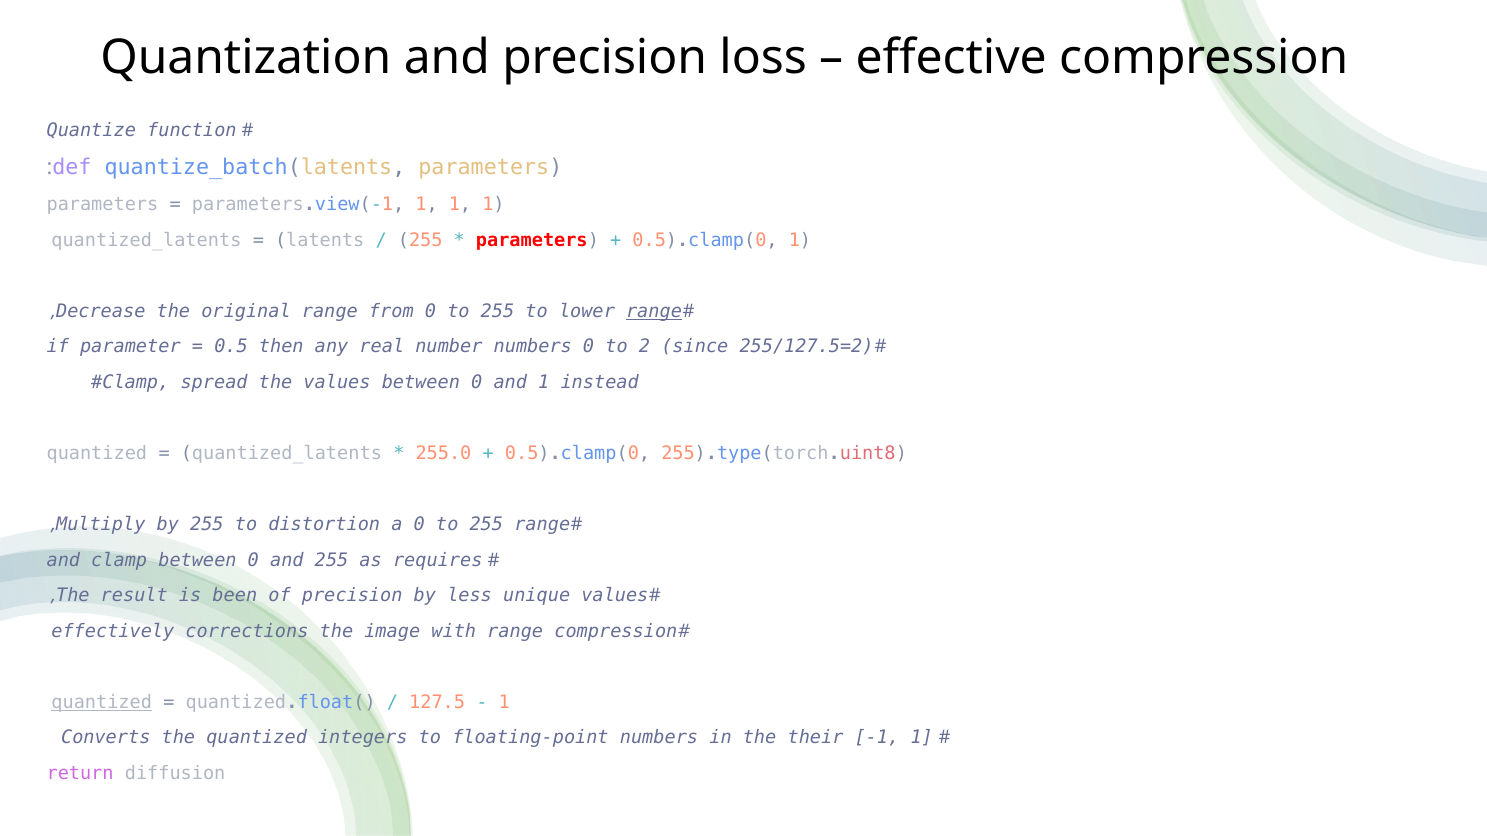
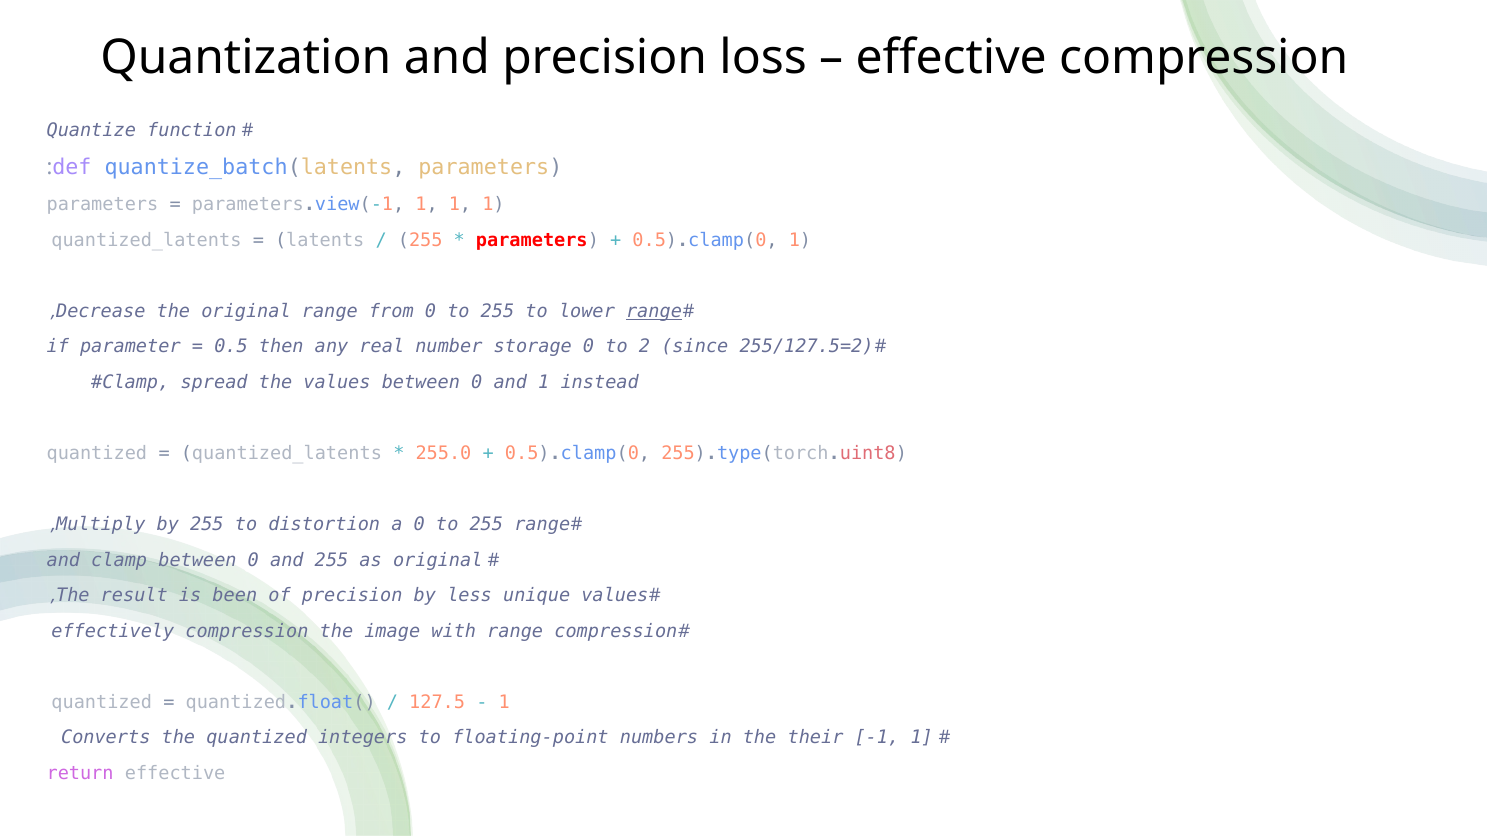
number numbers: numbers -> storage
as requires: requires -> original
effectively corrections: corrections -> compression
quantized at (102, 702) underline: present -> none
return diffusion: diffusion -> effective
